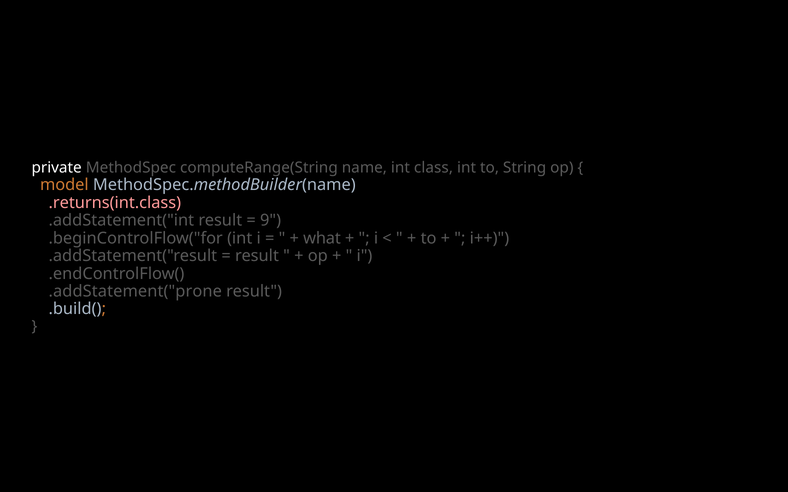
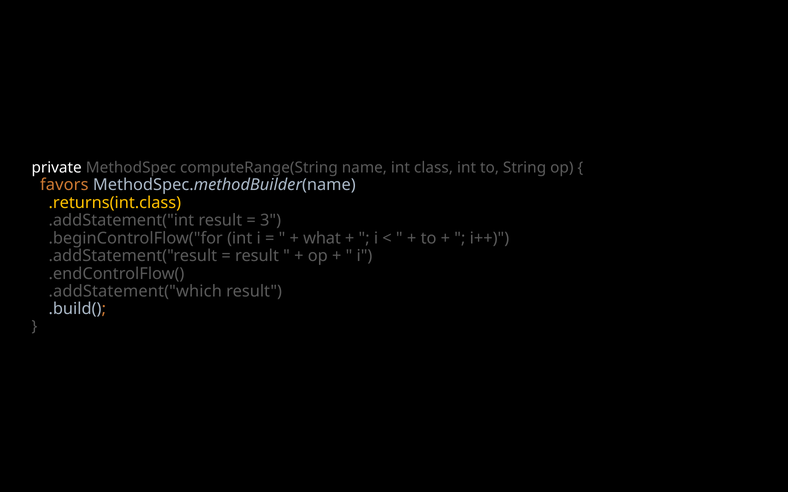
model: model -> favors
.returns(int.class colour: pink -> yellow
9: 9 -> 3
.addStatement("prone: .addStatement("prone -> .addStatement("which
